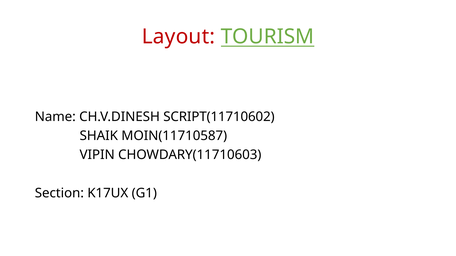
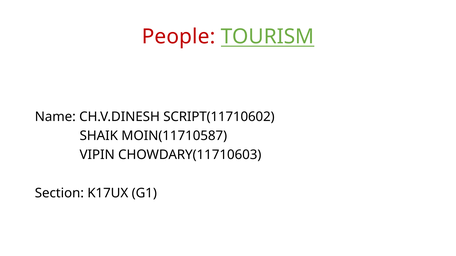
Layout: Layout -> People
